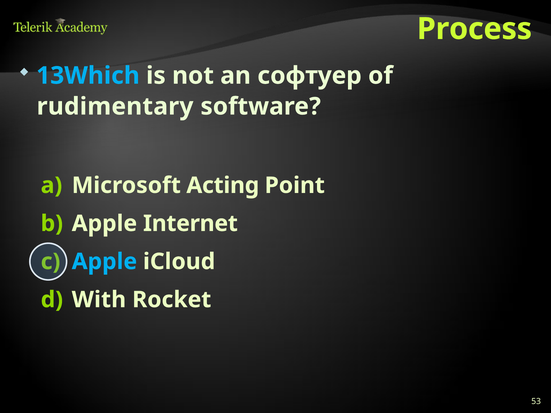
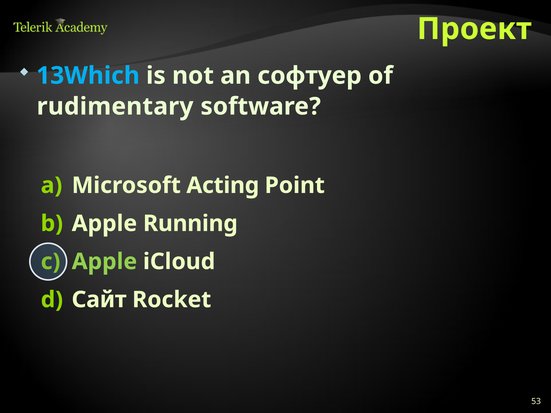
Process: Process -> Проект
Internet: Internet -> Running
Apple at (104, 262) colour: light blue -> light green
With: With -> Сайт
